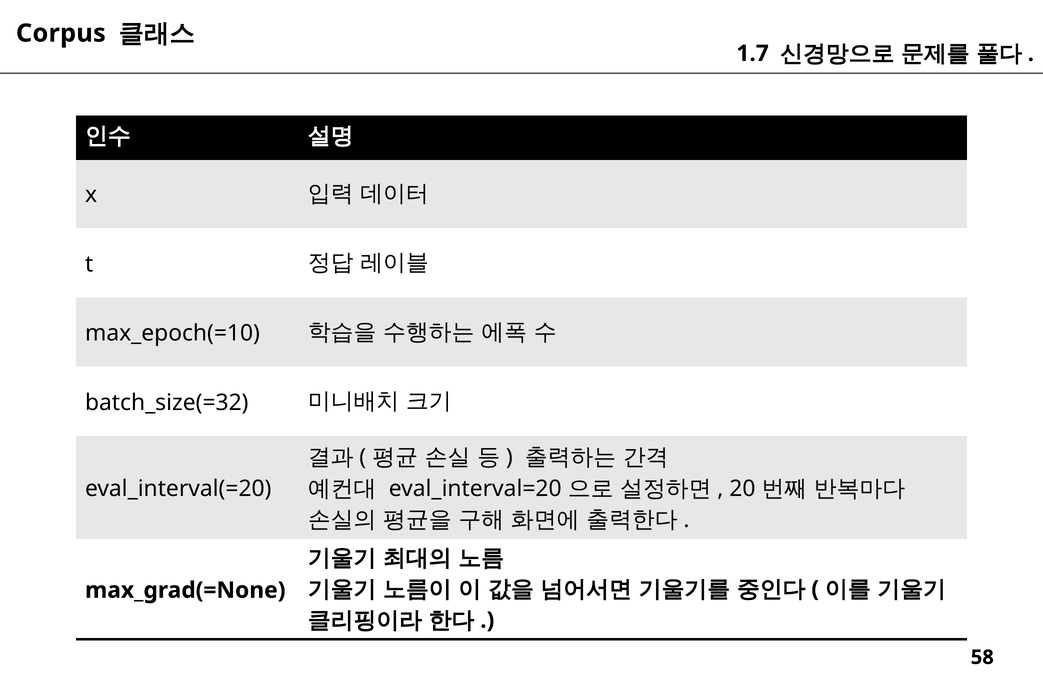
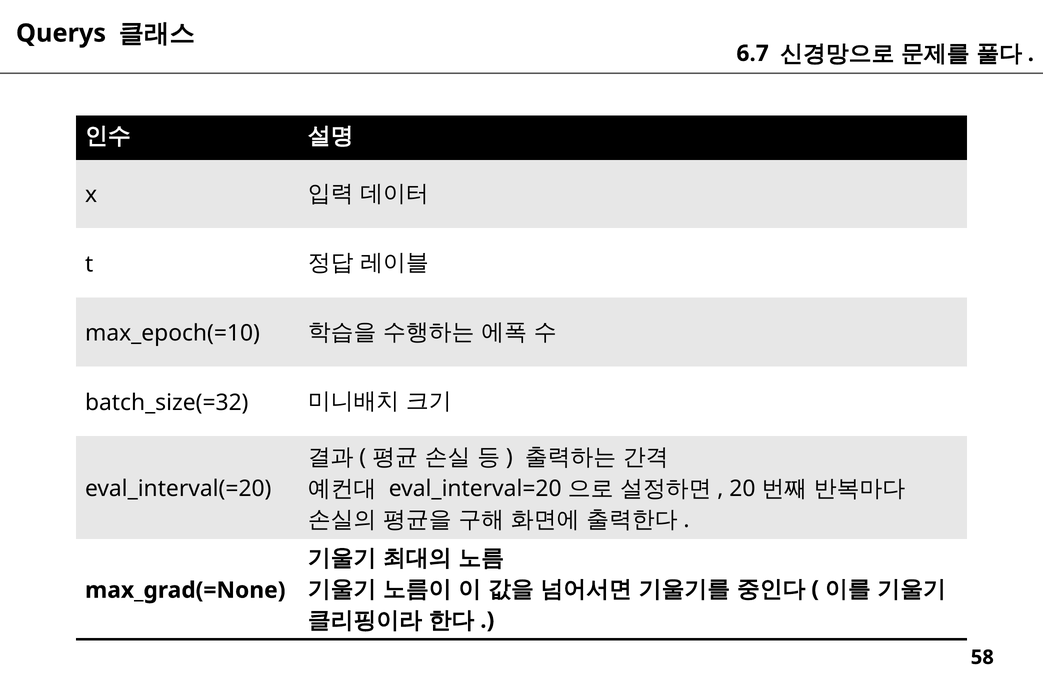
Corpus: Corpus -> Querys
1.7: 1.7 -> 6.7
